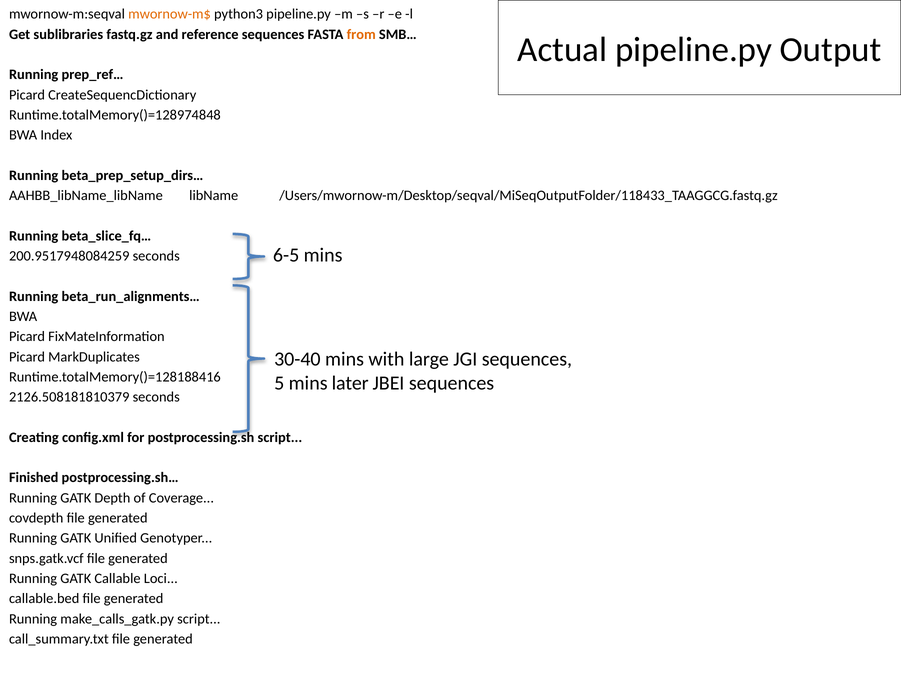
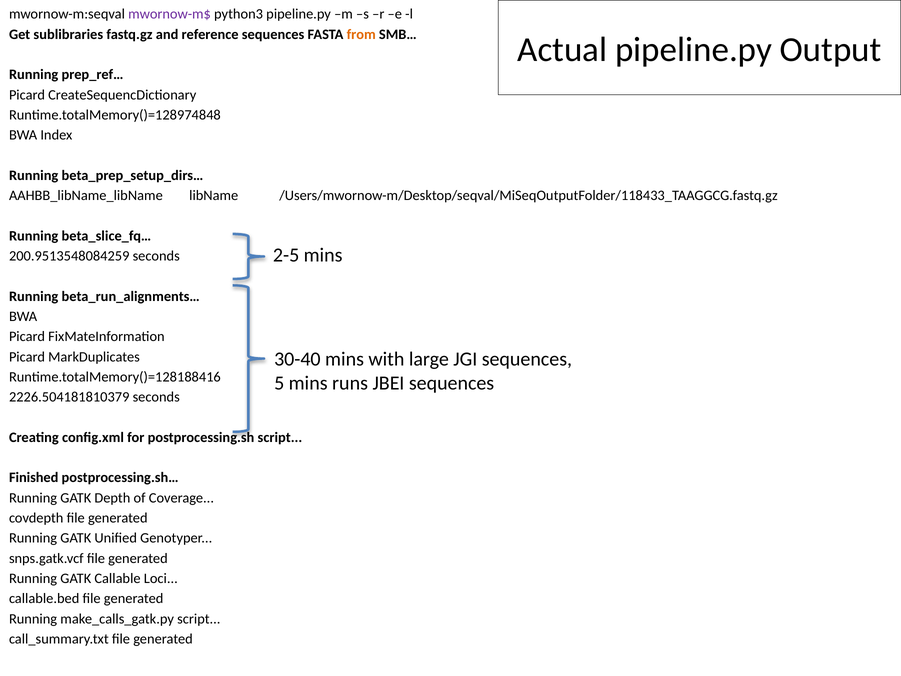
mwornow-m$ colour: orange -> purple
6-5: 6-5 -> 2-5
200.9517948084259: 200.9517948084259 -> 200.9513548084259
later: later -> runs
2126.508181810379: 2126.508181810379 -> 2226.504181810379
